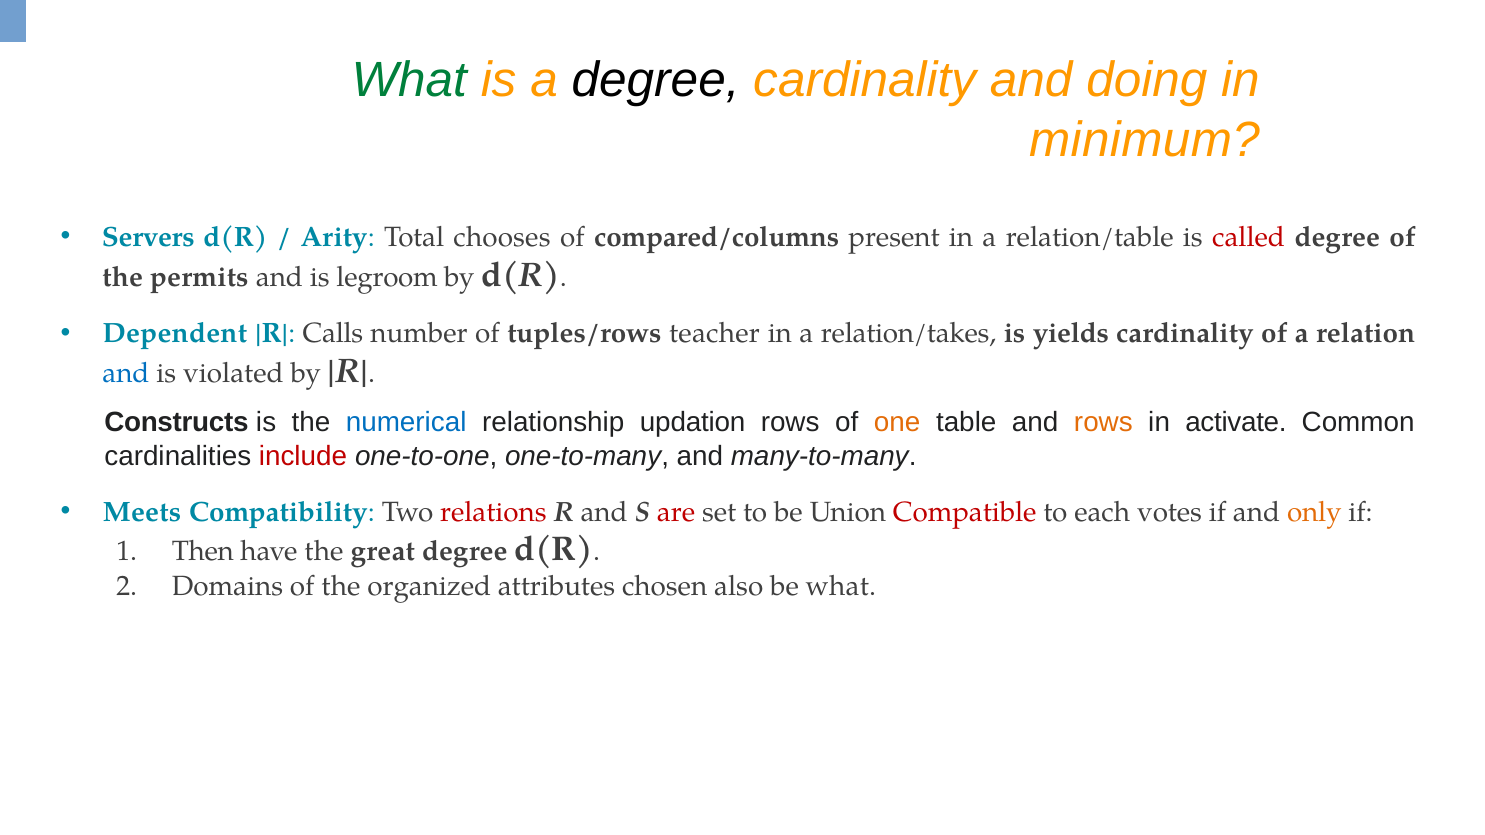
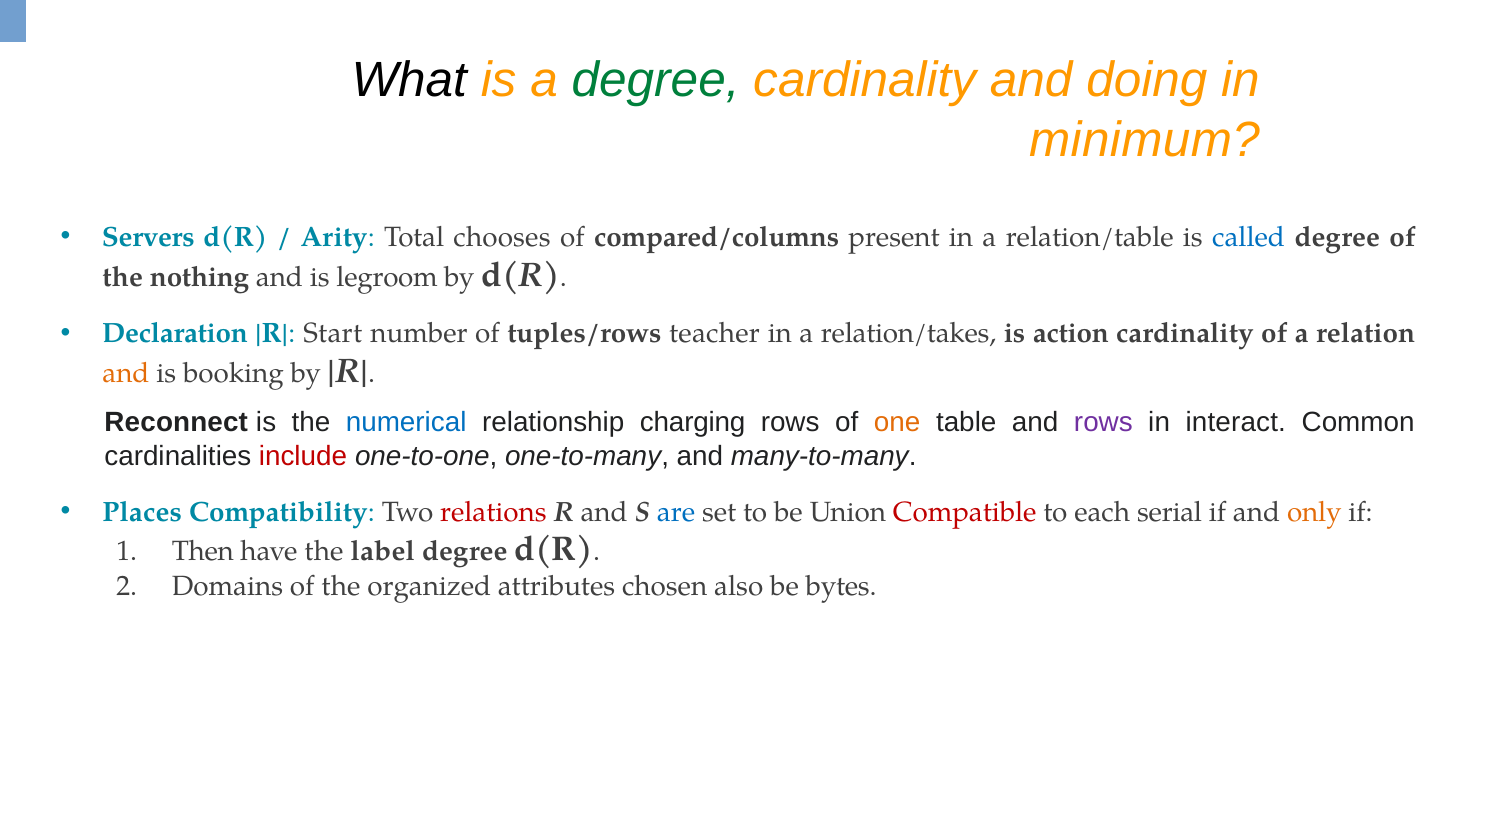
What at (409, 81) colour: green -> black
degree at (656, 81) colour: black -> green
called colour: red -> blue
permits: permits -> nothing
Dependent: Dependent -> Declaration
Calls: Calls -> Start
yields: yields -> action
and at (126, 373) colour: blue -> orange
violated: violated -> booking
Constructs: Constructs -> Reconnect
updation: updation -> charging
rows at (1103, 423) colour: orange -> purple
activate: activate -> interact
Meets: Meets -> Places
are colour: red -> blue
votes: votes -> serial
great: great -> label
be what: what -> bytes
